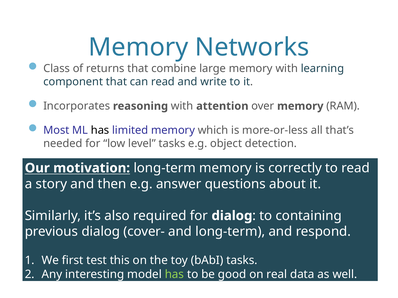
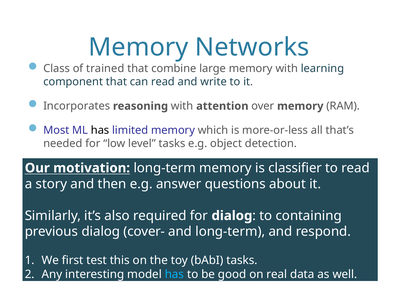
returns: returns -> trained
correctly: correctly -> classifier
has at (174, 275) colour: light green -> light blue
